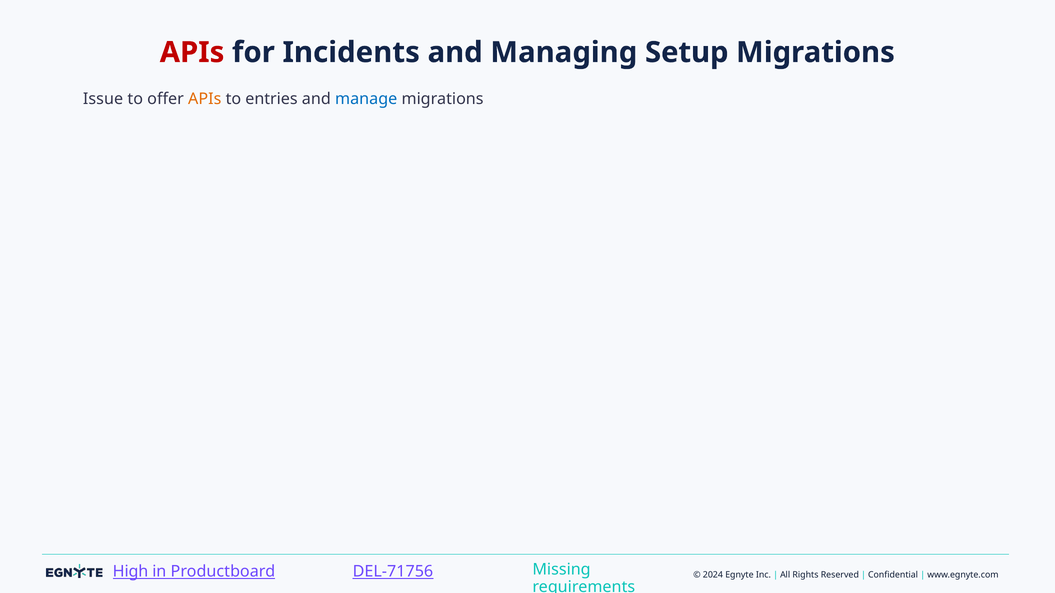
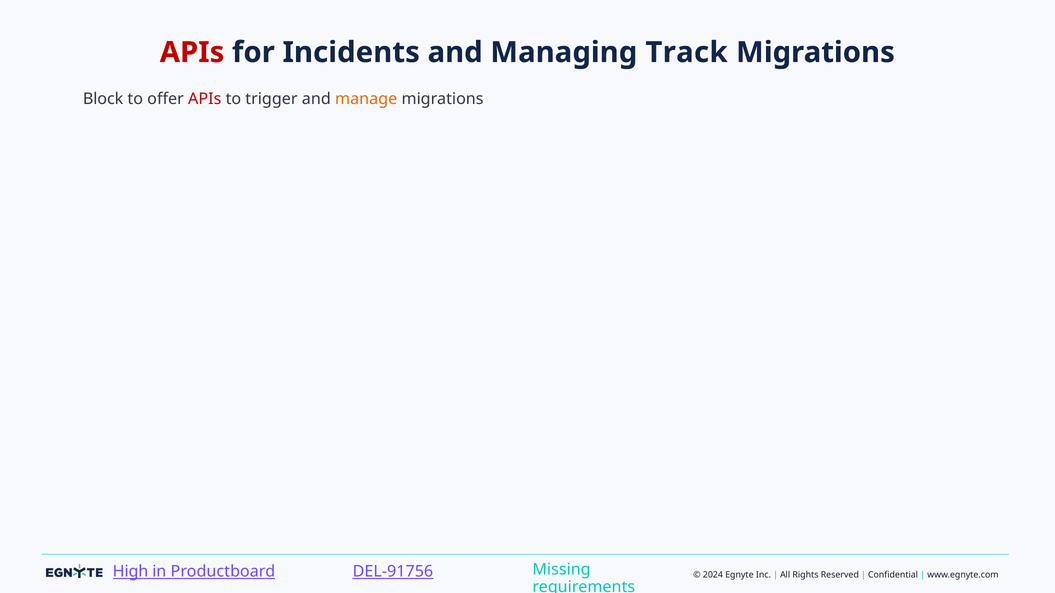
Setup: Setup -> Track
Issue: Issue -> Block
APIs at (205, 99) colour: orange -> red
entries: entries -> trigger
manage colour: blue -> orange
DEL-71756: DEL-71756 -> DEL-91756
